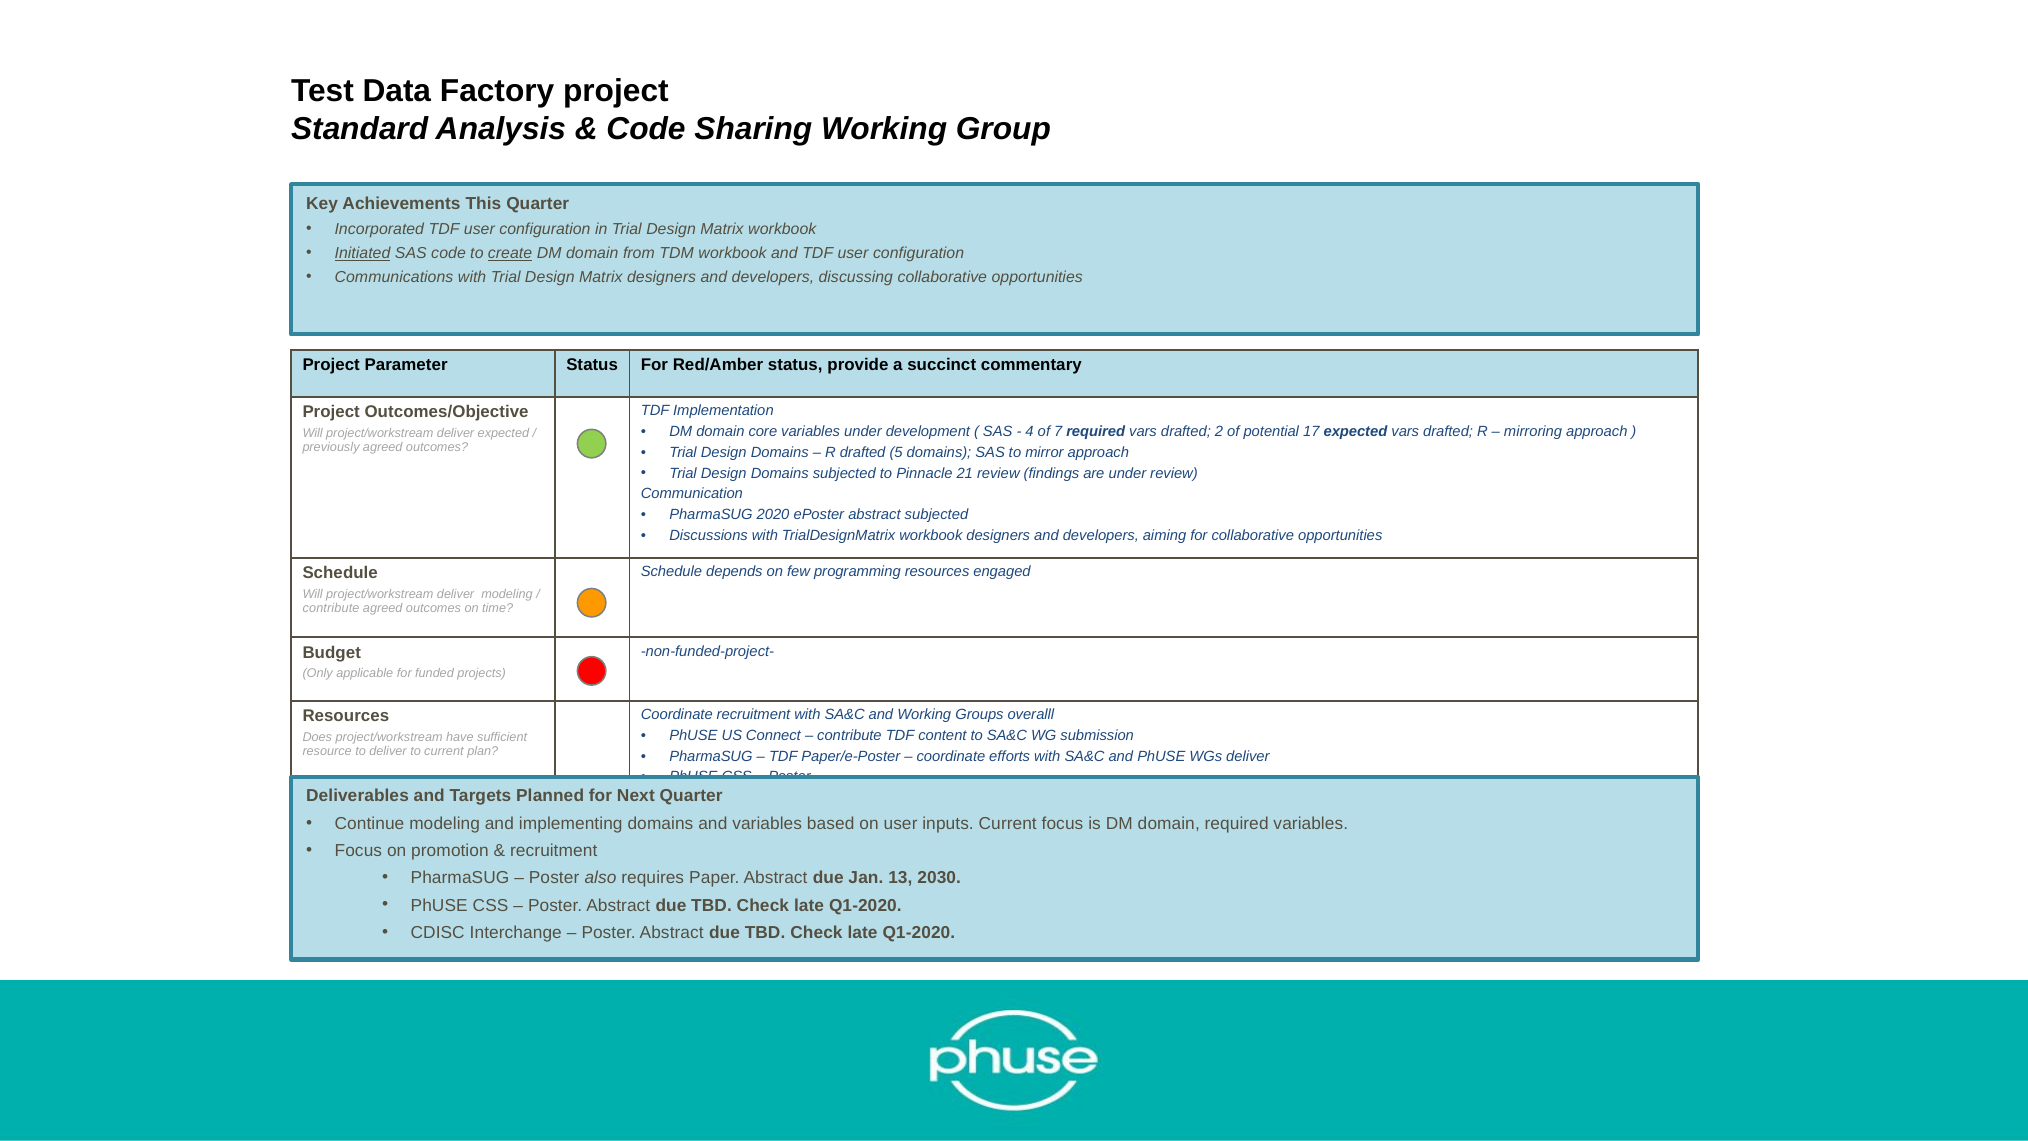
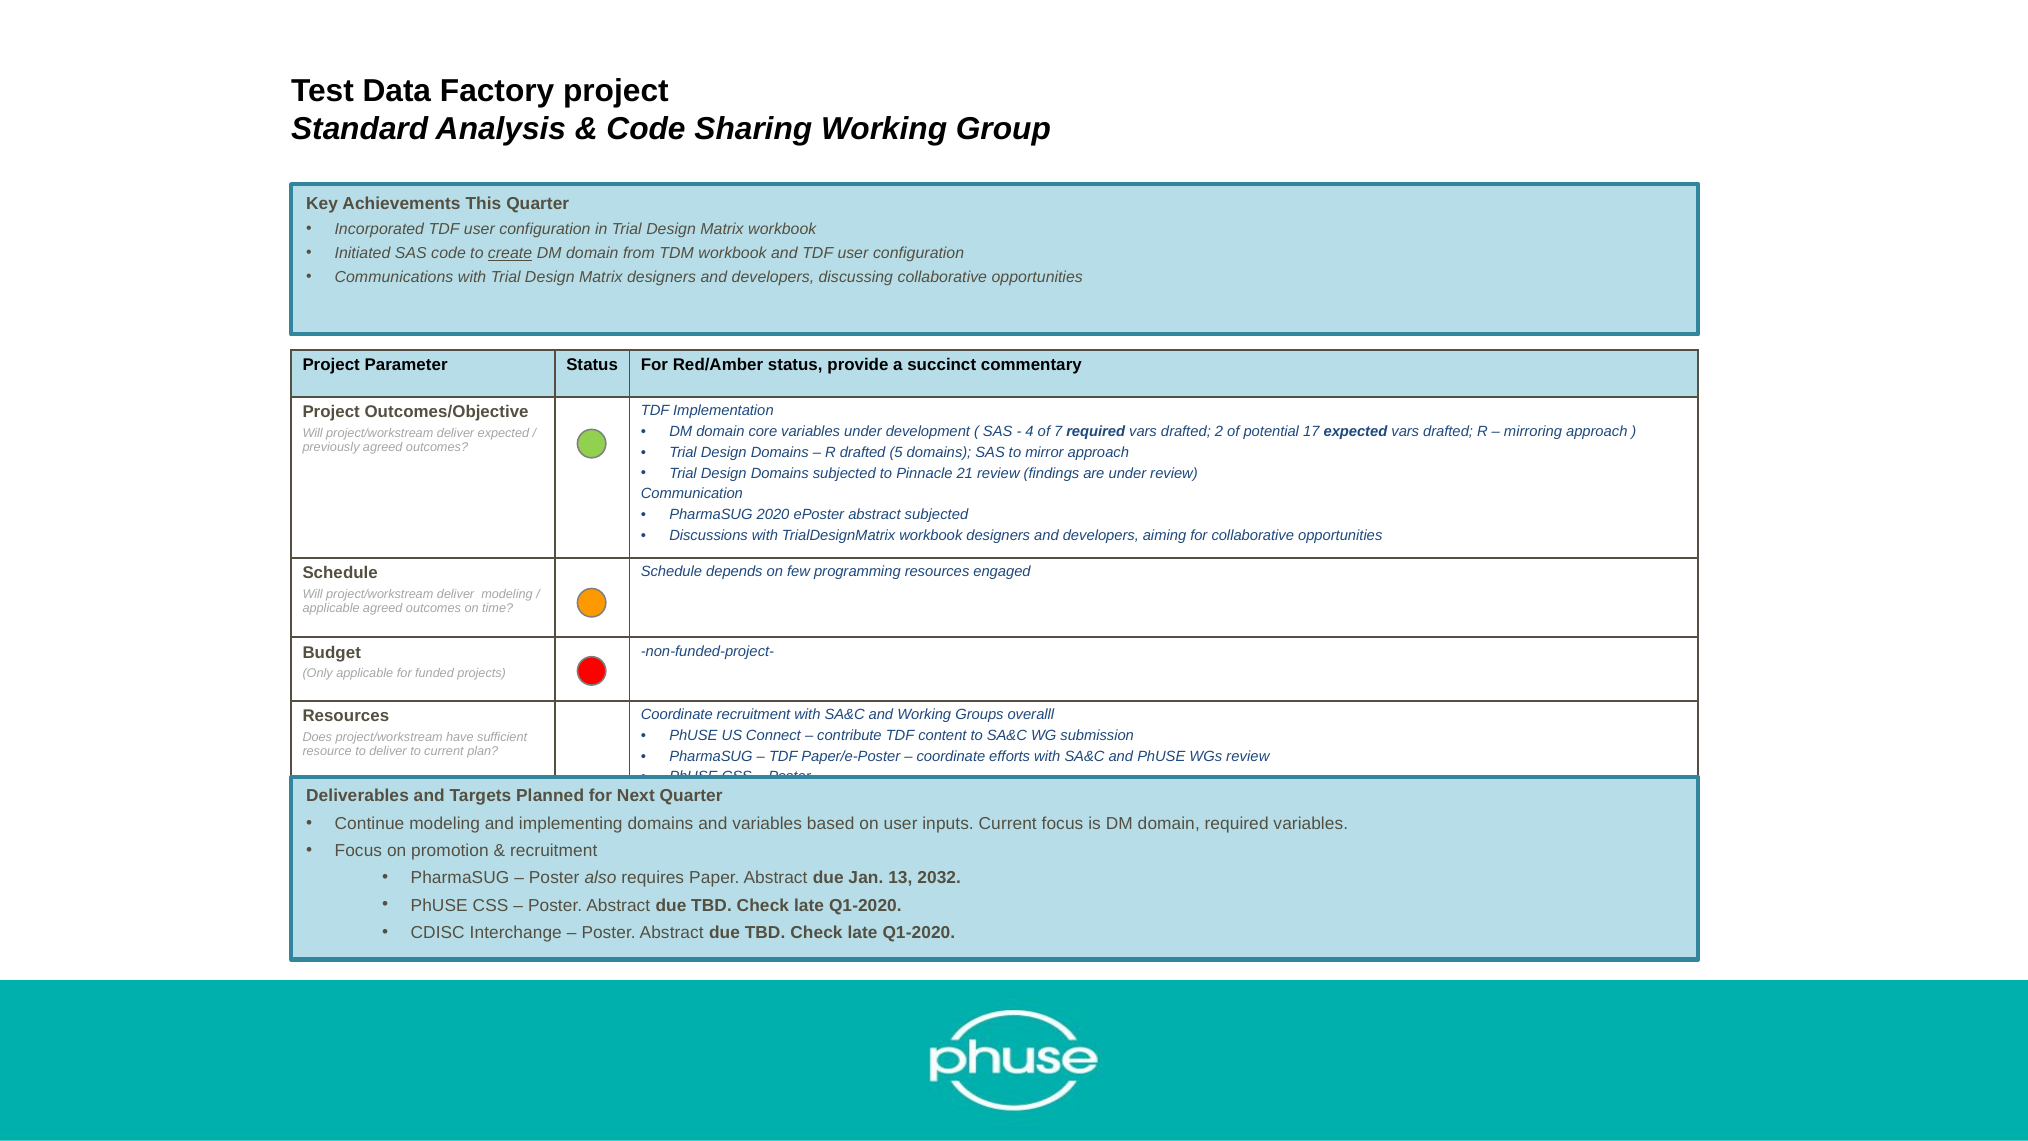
Initiated underline: present -> none
contribute at (331, 608): contribute -> applicable
WGs deliver: deliver -> review
2030: 2030 -> 2032
